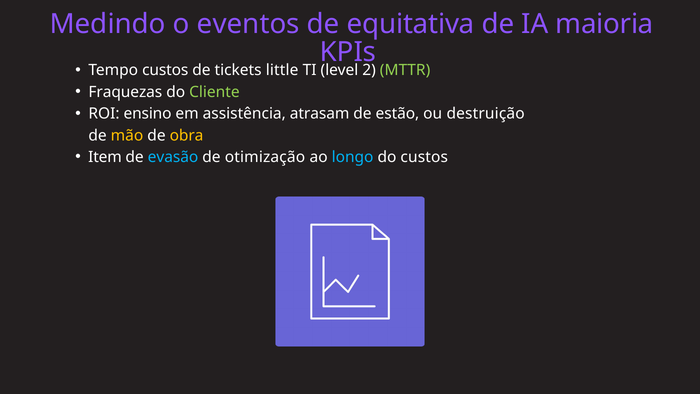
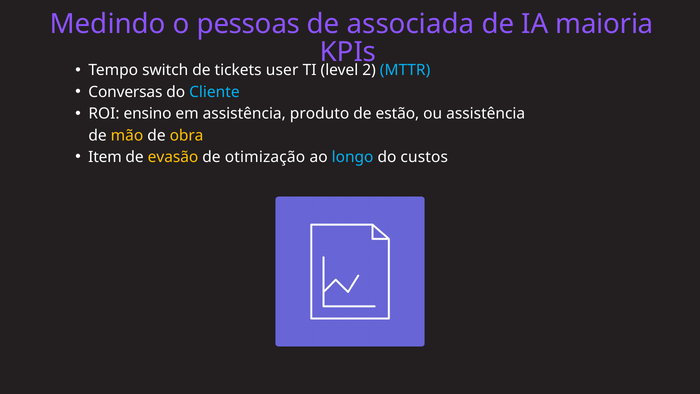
eventos: eventos -> pessoas
equitativa: equitativa -> associada
Tempo custos: custos -> switch
little: little -> user
MTTR colour: light green -> light blue
Fraquezas: Fraquezas -> Conversas
Cliente colour: light green -> light blue
atrasam: atrasam -> produto
ou destruição: destruição -> assistência
evasão colour: light blue -> yellow
